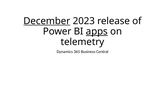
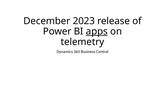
December underline: present -> none
